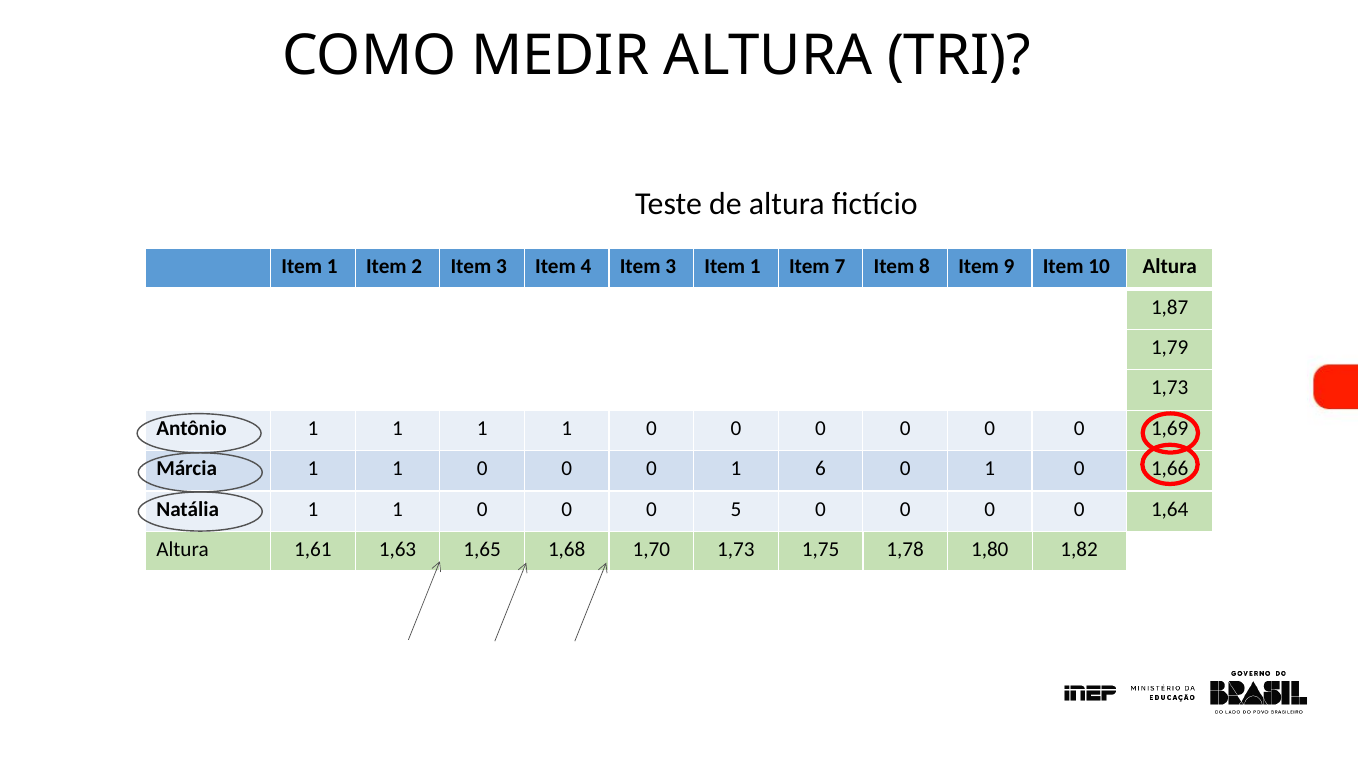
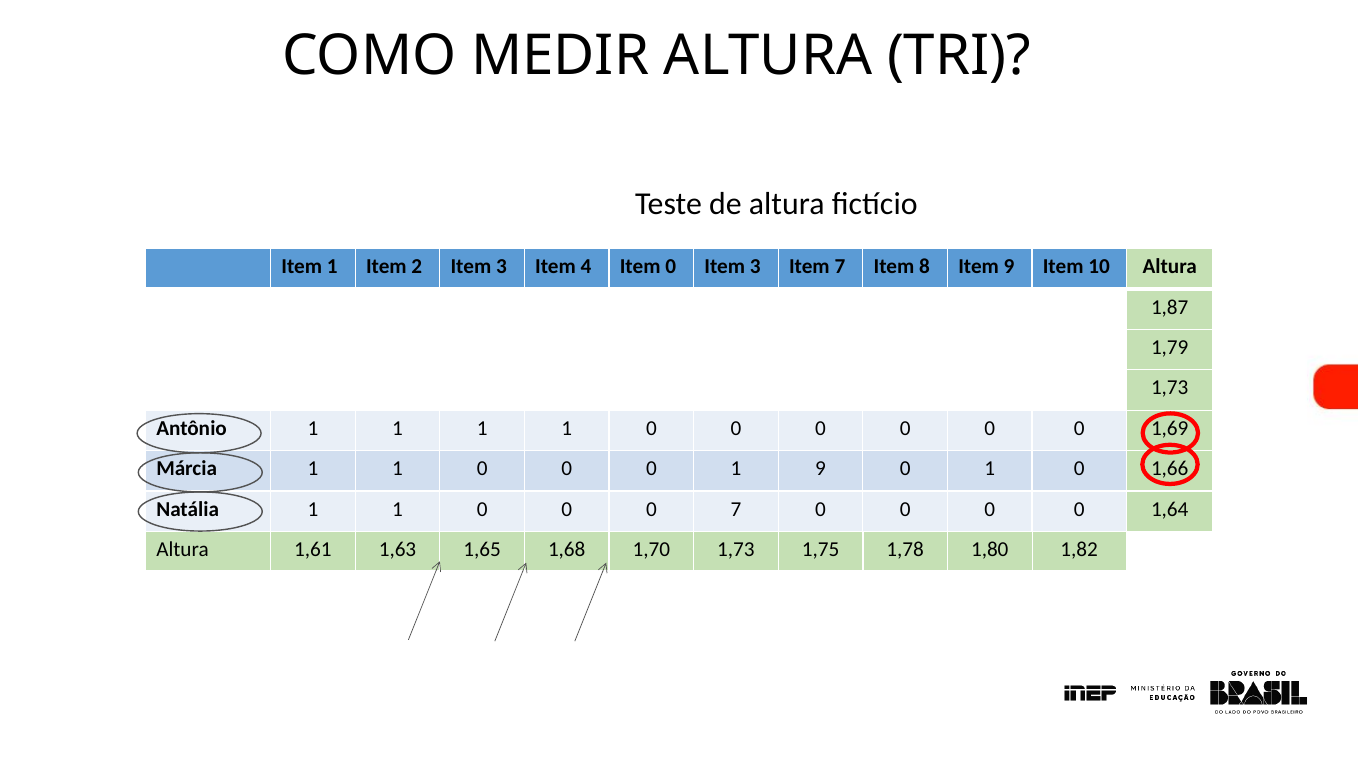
4 Item 3: 3 -> 0
1 at (755, 267): 1 -> 3
1 6: 6 -> 9
0 5: 5 -> 7
